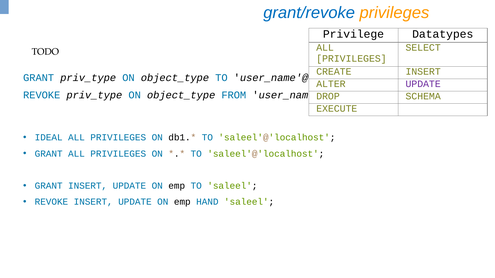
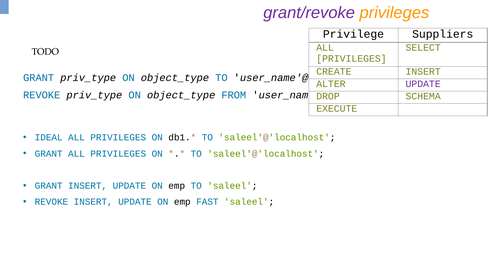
grant/revoke colour: blue -> purple
Datatypes: Datatypes -> Suppliers
HAND: HAND -> FAST
